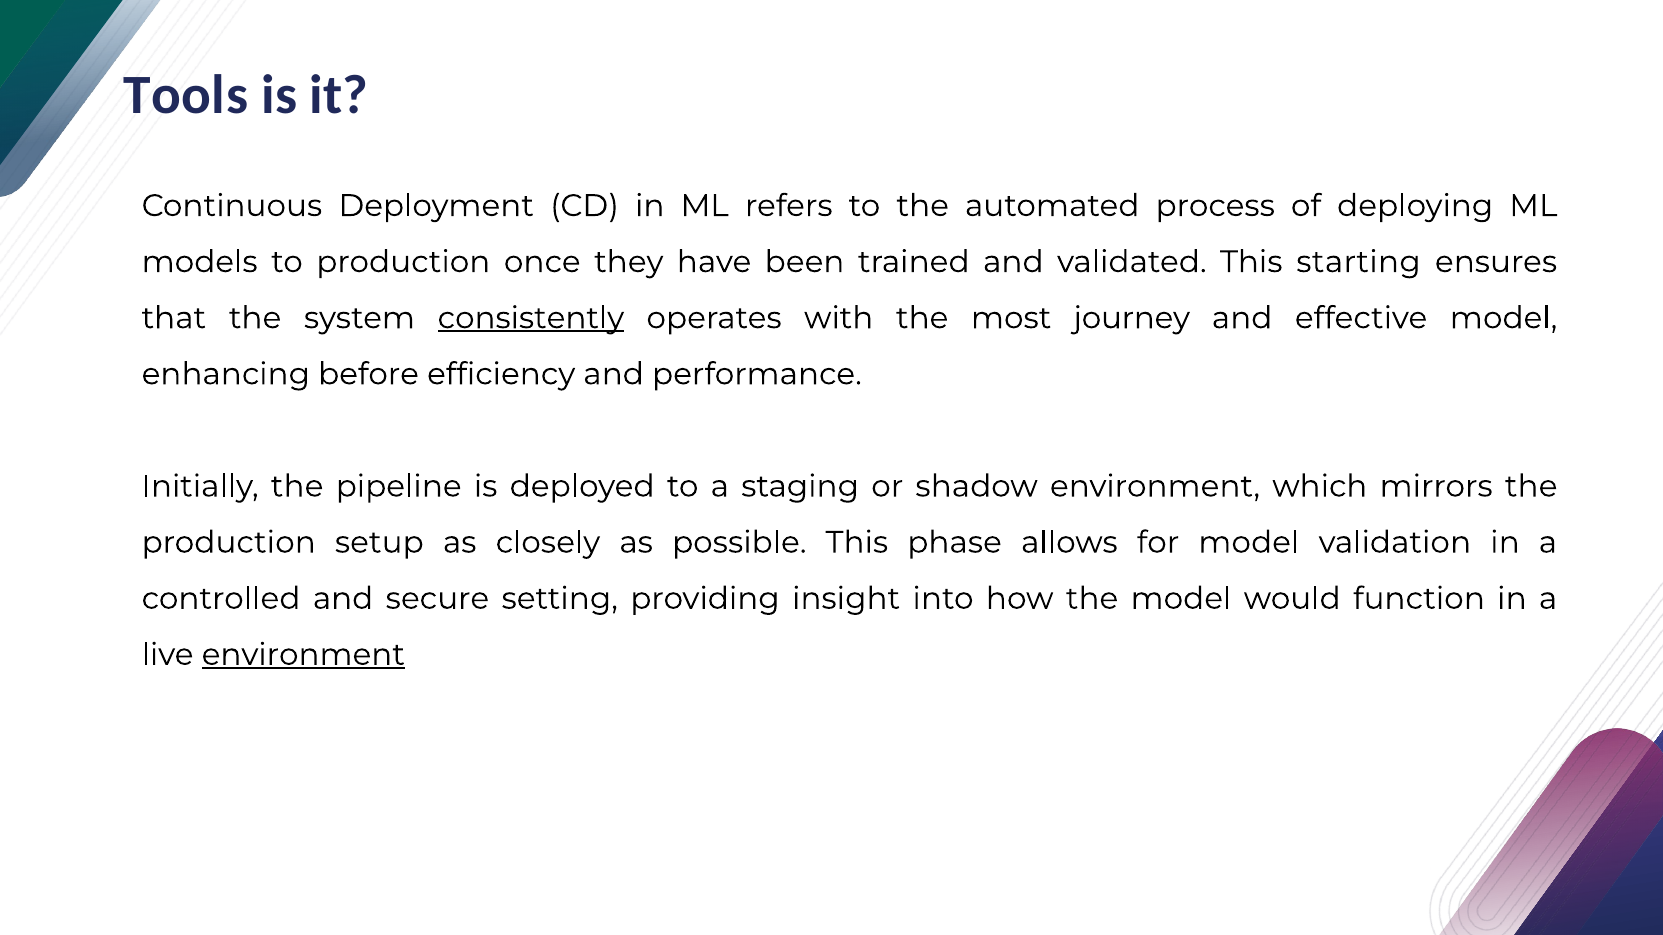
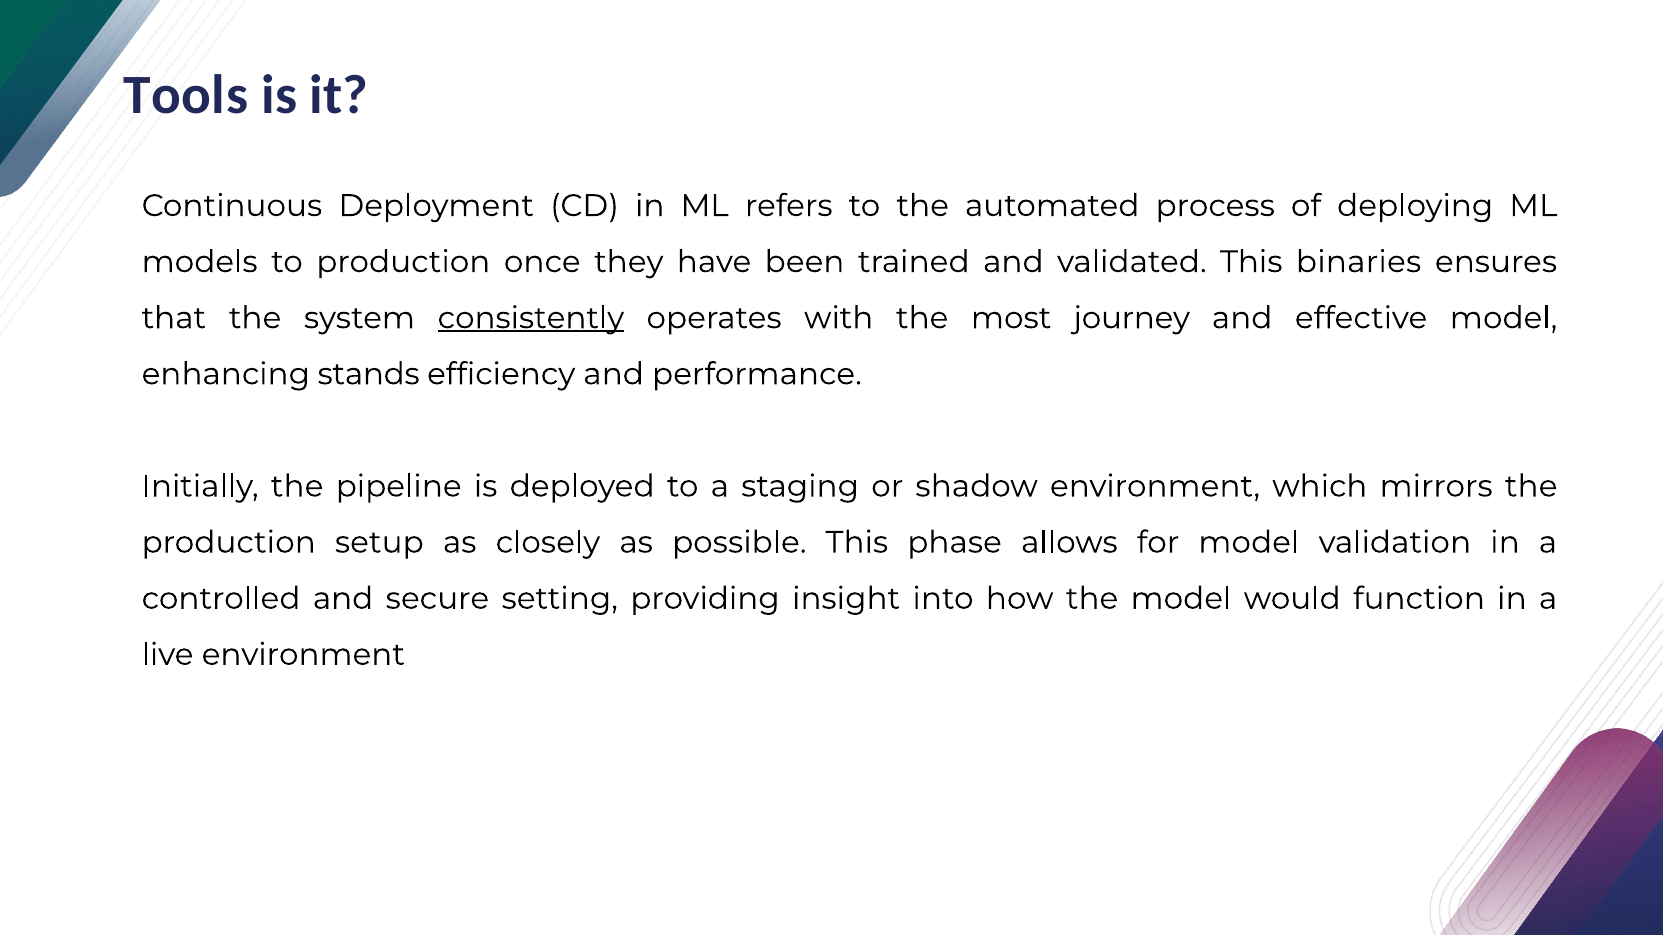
starting: starting -> binaries
before: before -> stands
environment at (303, 655) underline: present -> none
